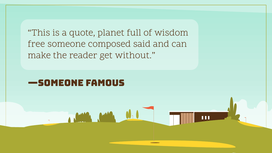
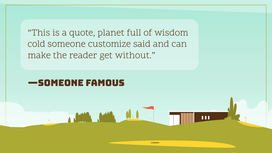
free: free -> cold
composed: composed -> customize
